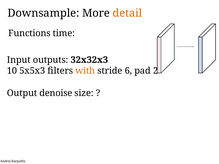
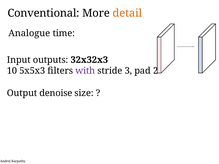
Downsample: Downsample -> Conventional
Functions: Functions -> Analogue
with colour: orange -> purple
6: 6 -> 3
